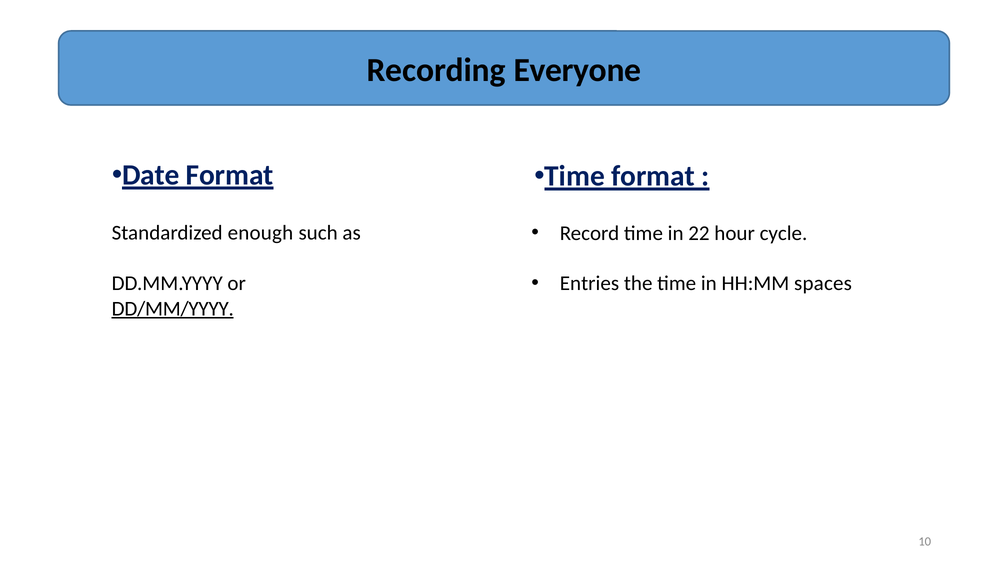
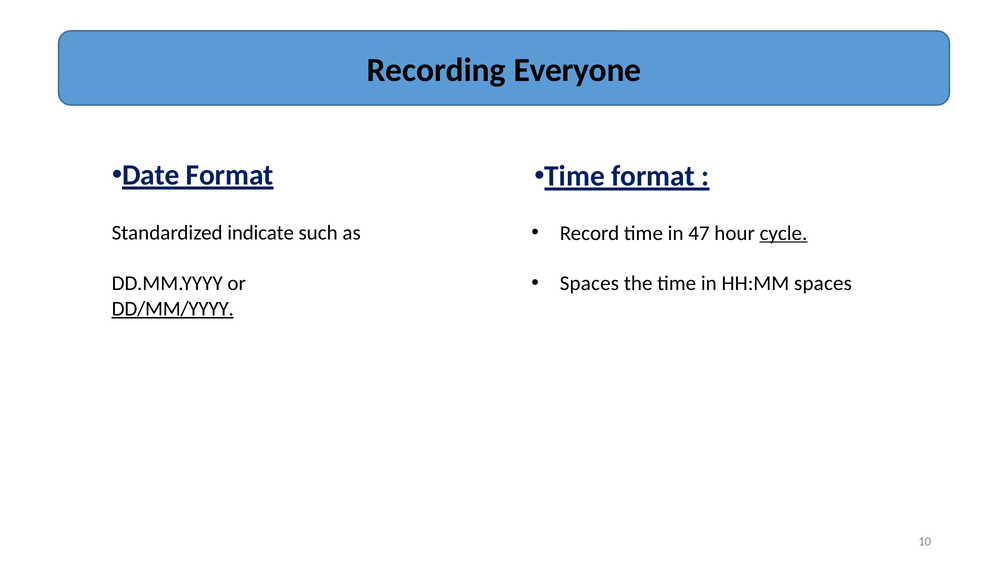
22: 22 -> 47
cycle underline: none -> present
enough: enough -> indicate
Entries at (589, 283): Entries -> Spaces
